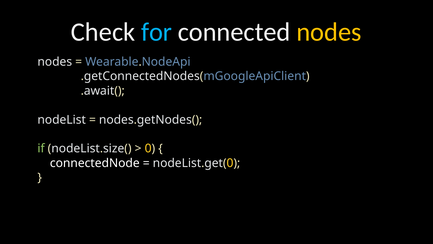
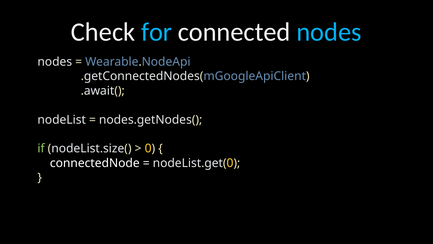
nodes at (329, 32) colour: yellow -> light blue
